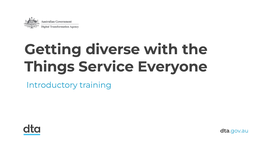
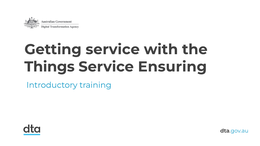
Getting diverse: diverse -> service
Everyone: Everyone -> Ensuring
